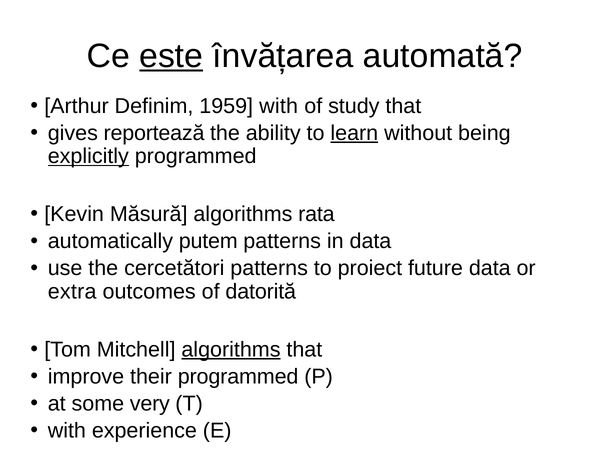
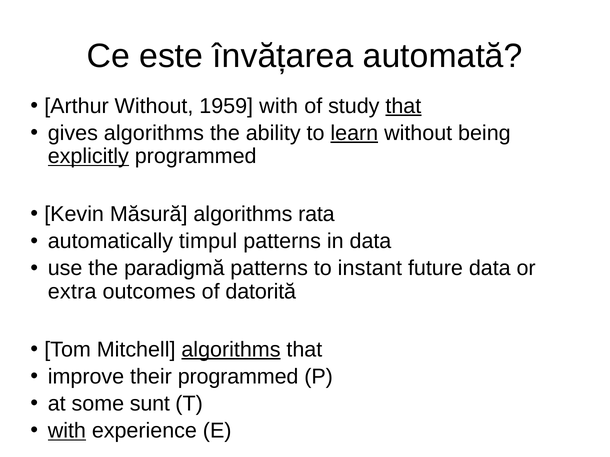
este underline: present -> none
Arthur Definim: Definim -> Without
that at (403, 106) underline: none -> present
gives reportează: reportează -> algorithms
putem: putem -> timpul
cercetători: cercetători -> paradigmă
proiect: proiect -> instant
very: very -> sunt
with at (67, 431) underline: none -> present
